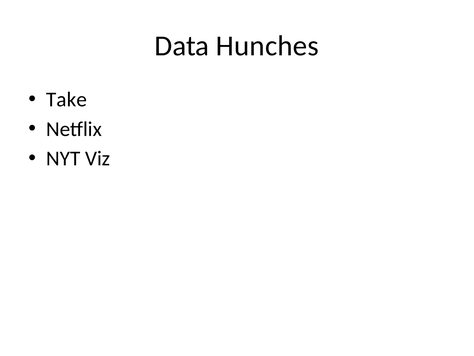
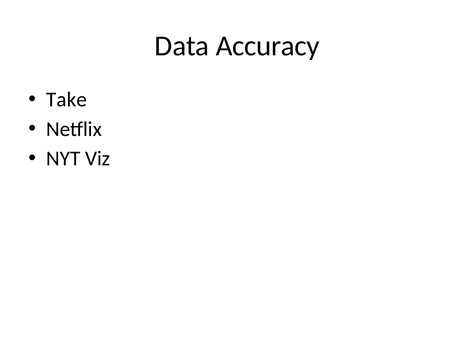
Hunches: Hunches -> Accuracy
